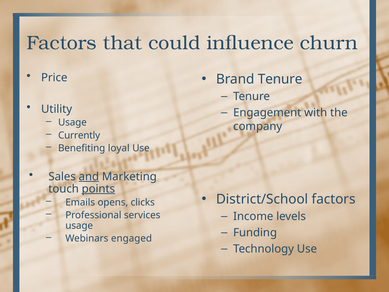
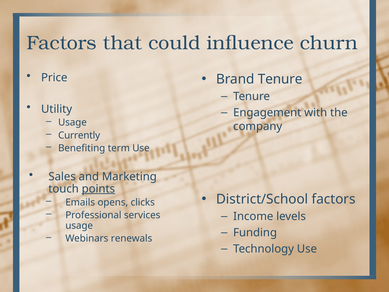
loyal: loyal -> term
and underline: present -> none
engaged: engaged -> renewals
